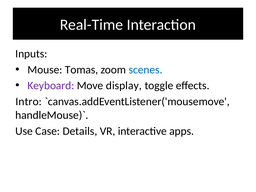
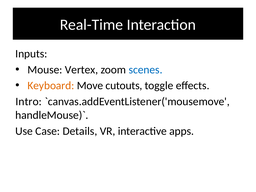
Tomas: Tomas -> Vertex
Keyboard colour: purple -> orange
display: display -> cutouts
